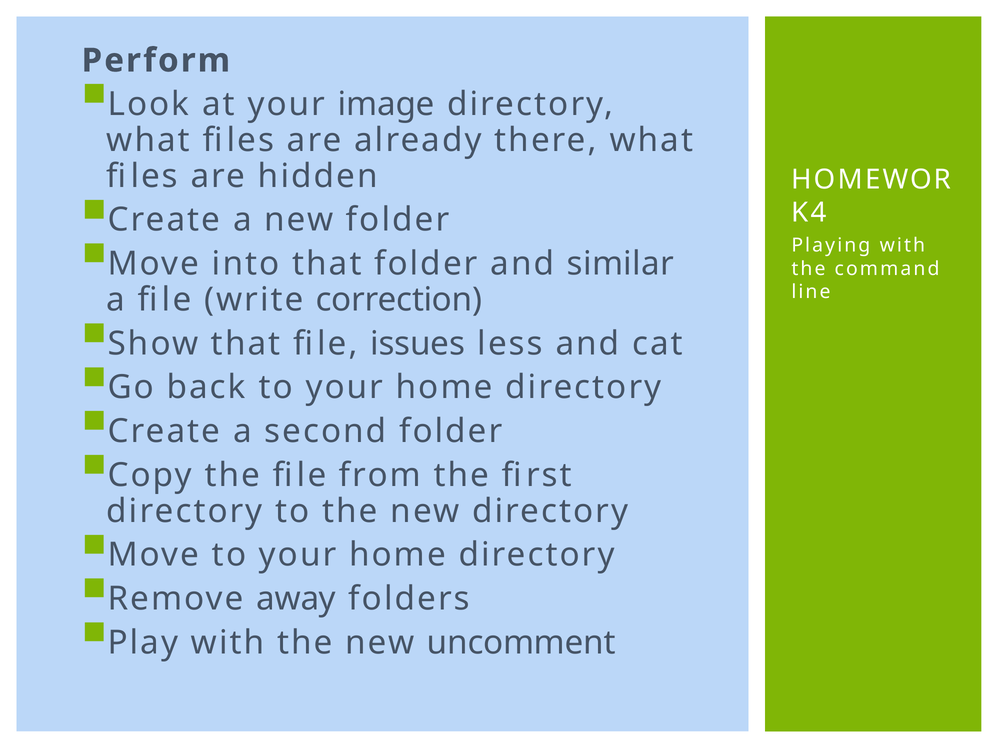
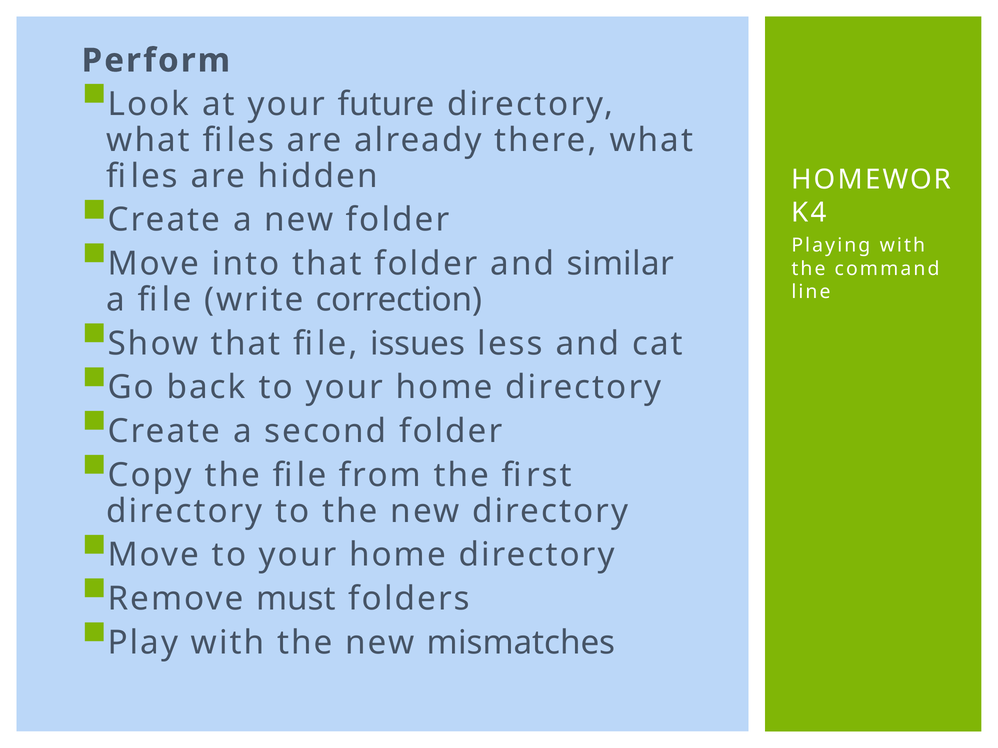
image: image -> future
away: away -> must
uncomment: uncomment -> mismatches
